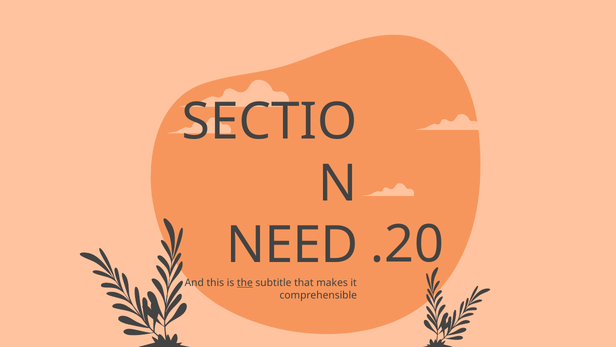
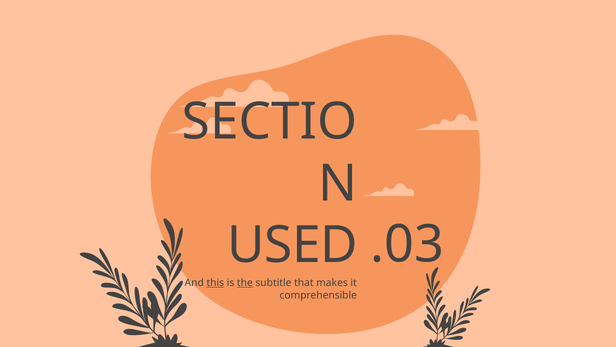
.20: .20 -> .03
NEED: NEED -> USED
this underline: none -> present
